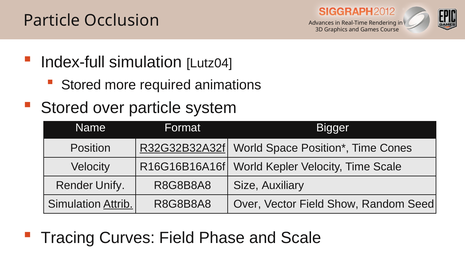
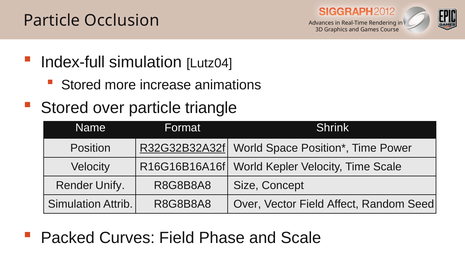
required: required -> increase
system: system -> triangle
Bigger: Bigger -> Shrink
Cones: Cones -> Power
Auxiliary: Auxiliary -> Concept
Attrib underline: present -> none
Show: Show -> Affect
Tracing: Tracing -> Packed
